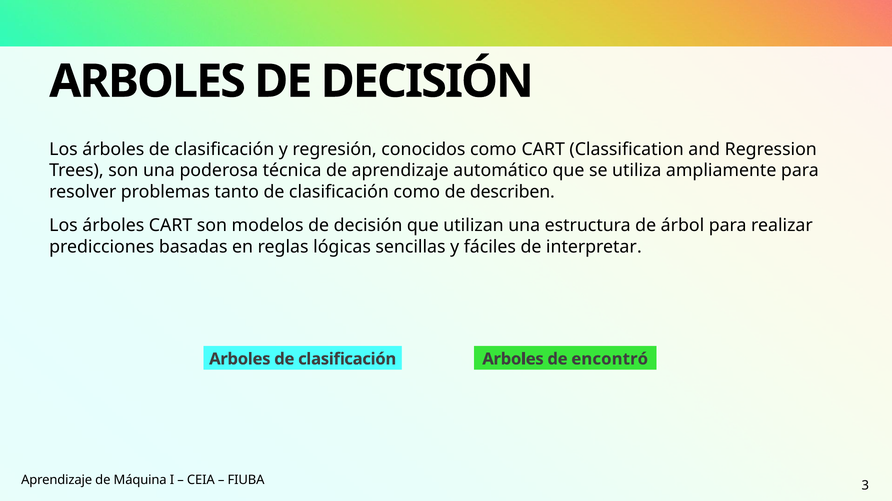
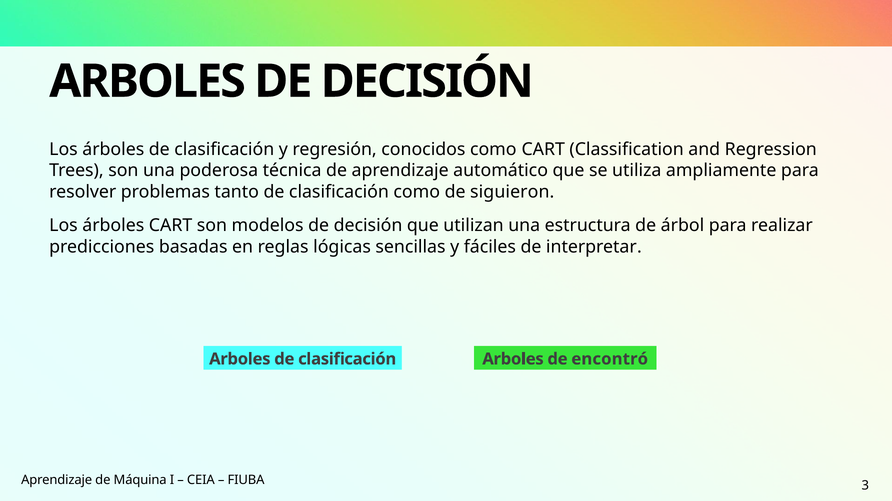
describen: describen -> siguieron
